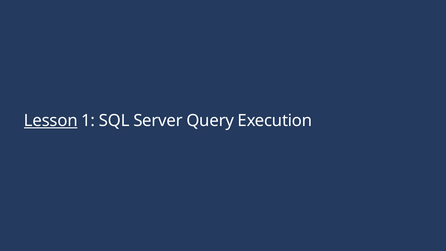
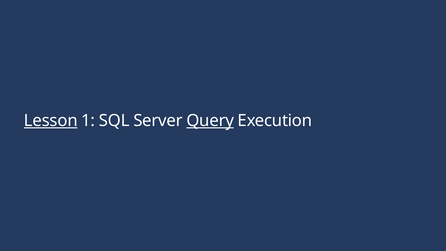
Query underline: none -> present
